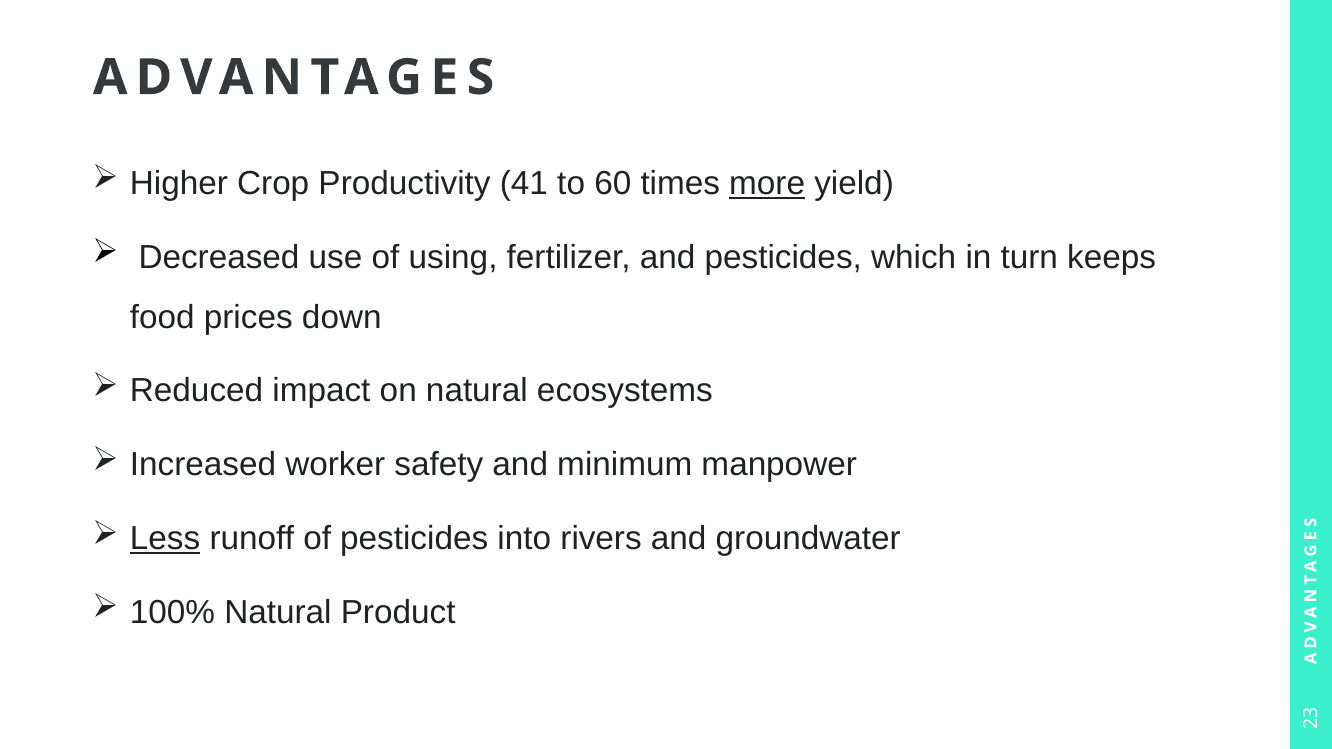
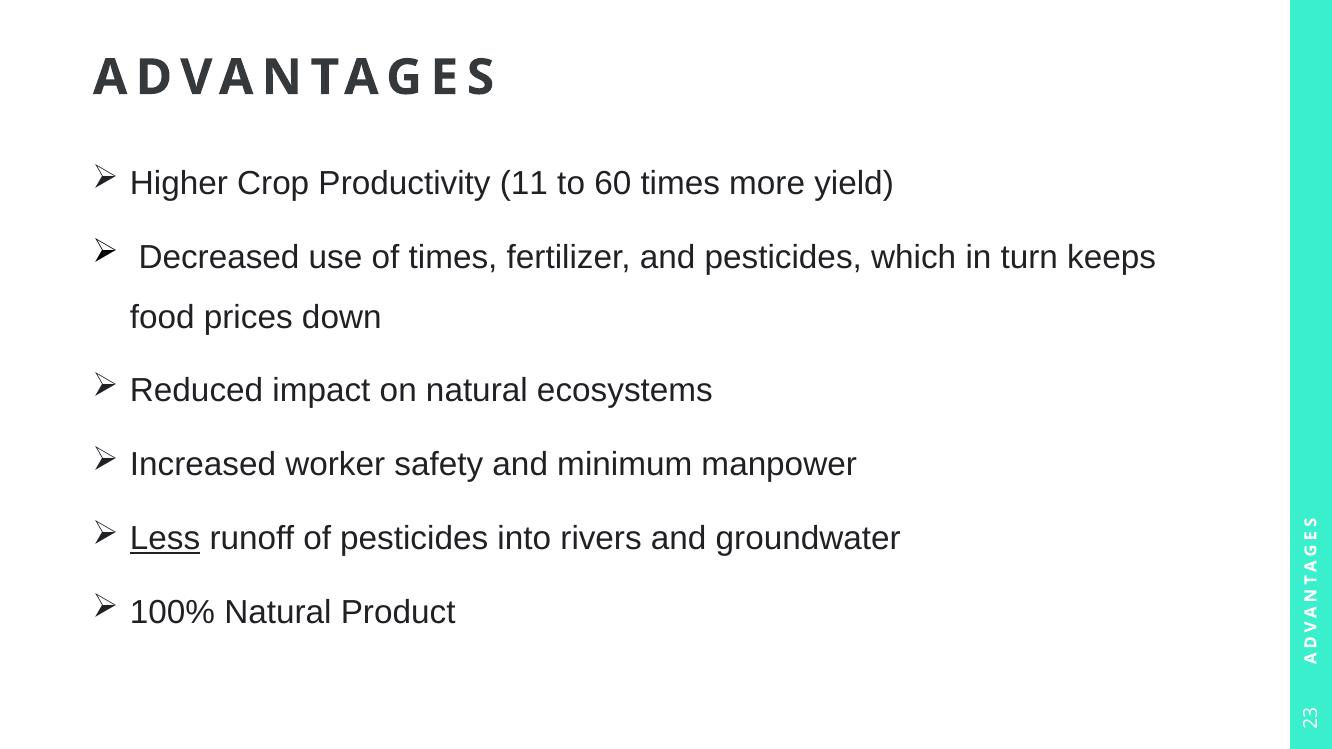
41: 41 -> 11
more underline: present -> none
of using: using -> times
